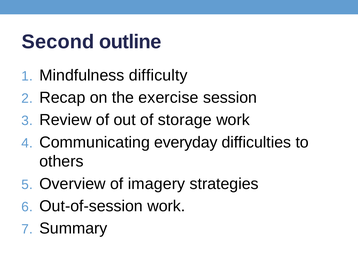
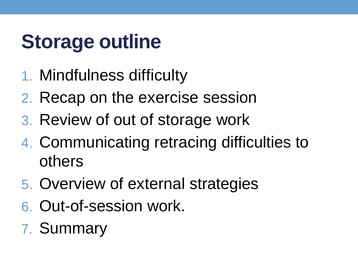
Second at (58, 42): Second -> Storage
everyday: everyday -> retracing
imagery: imagery -> external
